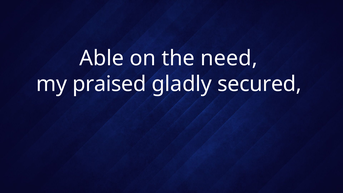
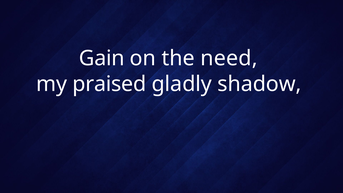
Able: Able -> Gain
secured: secured -> shadow
